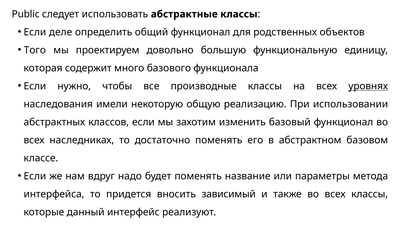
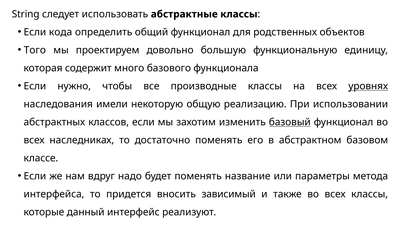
Public: Public -> String
деле: деле -> кода
базовый underline: none -> present
